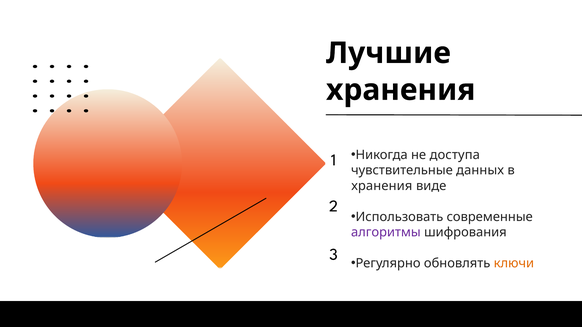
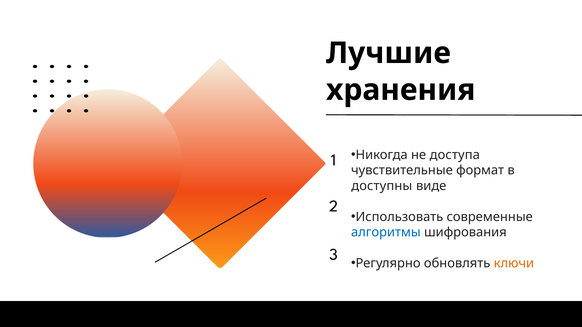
данных: данных -> формат
хранения at (382, 186): хранения -> доступны
алгоритмы colour: purple -> blue
